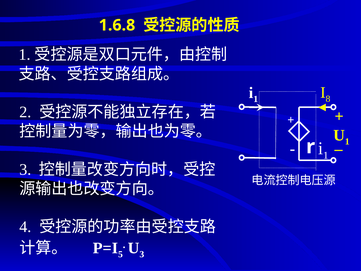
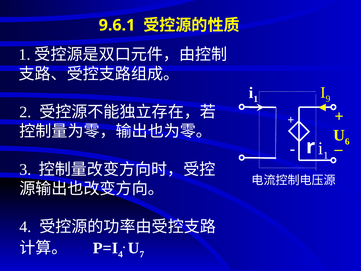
1.6.8: 1.6.8 -> 9.6.1
8: 8 -> 9
1 at (347, 141): 1 -> 6
3 at (142, 254): 3 -> 7
5 at (120, 254): 5 -> 4
